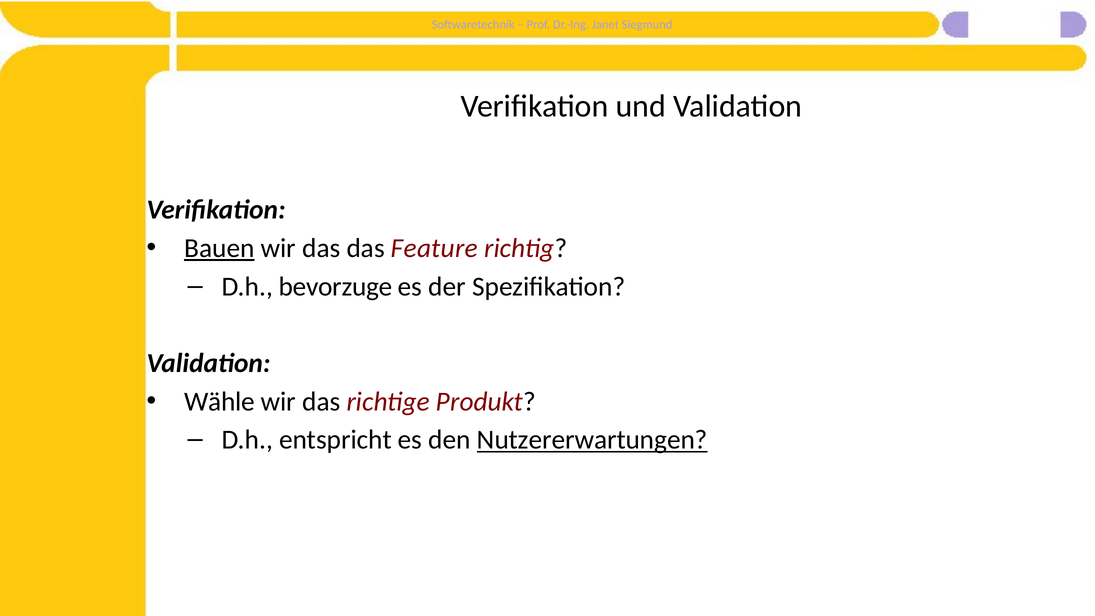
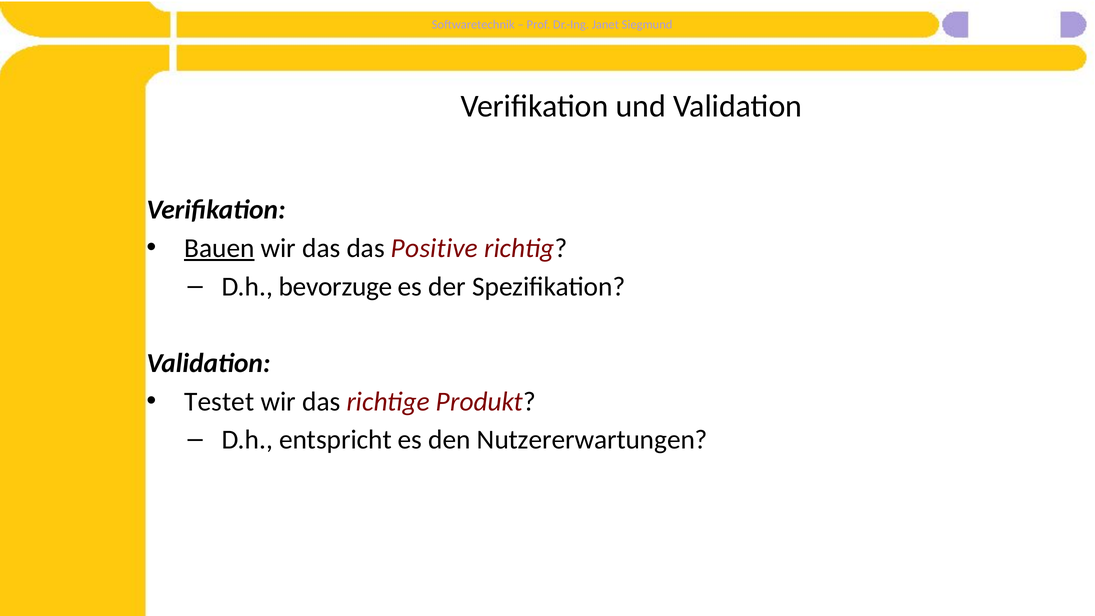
Feature: Feature -> Positive
Wähle: Wähle -> Testet
Nutzererwartungen underline: present -> none
